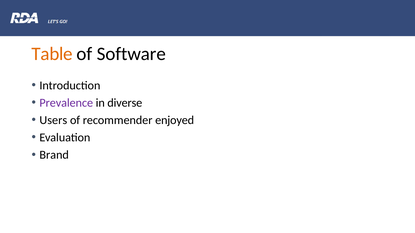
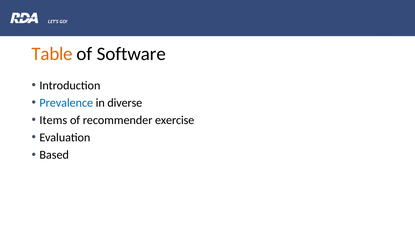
Prevalence colour: purple -> blue
Users: Users -> Items
enjoyed: enjoyed -> exercise
Brand: Brand -> Based
